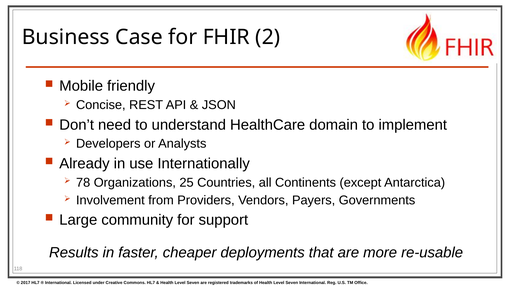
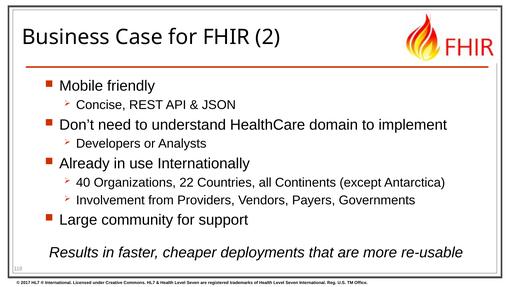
78: 78 -> 40
25: 25 -> 22
